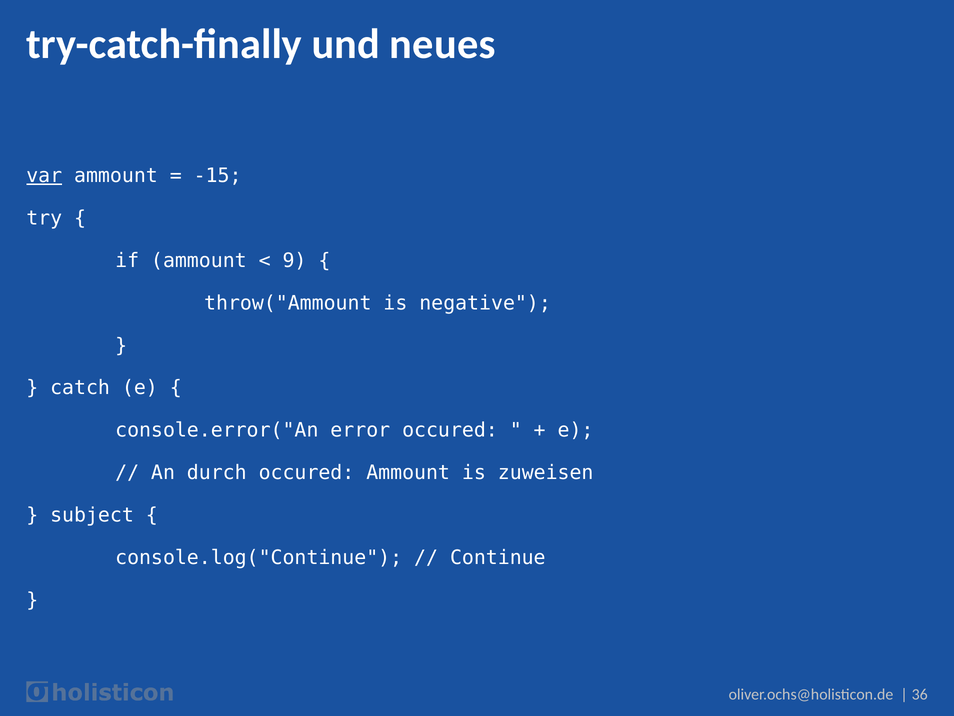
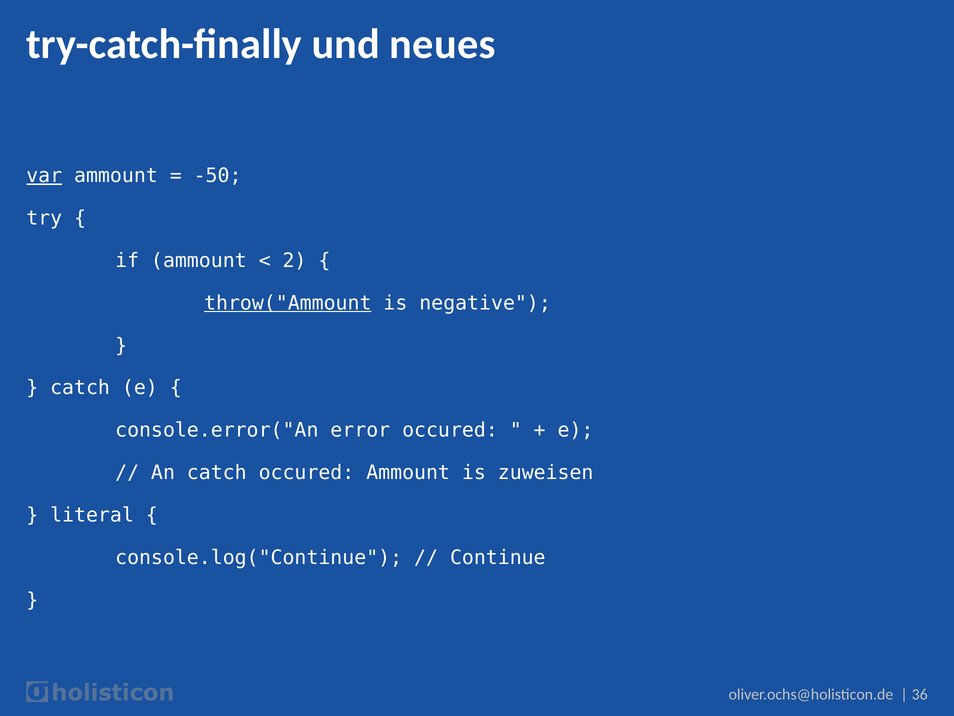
-15: -15 -> -50
9: 9 -> 2
throw("Ammount underline: none -> present
An durch: durch -> catch
subject: subject -> literal
